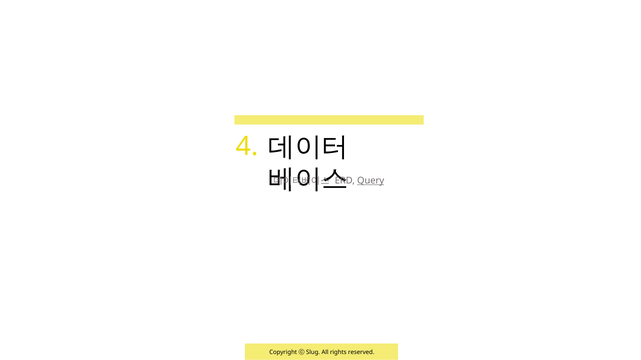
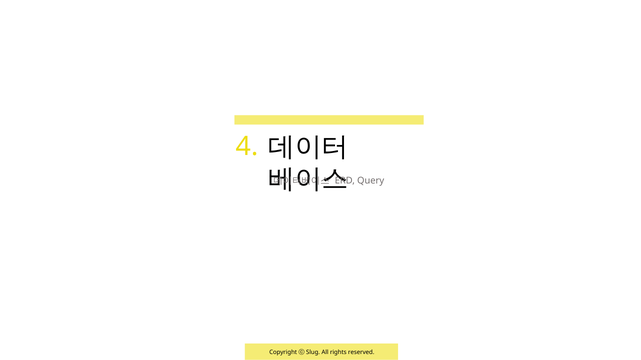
Query underline: present -> none
